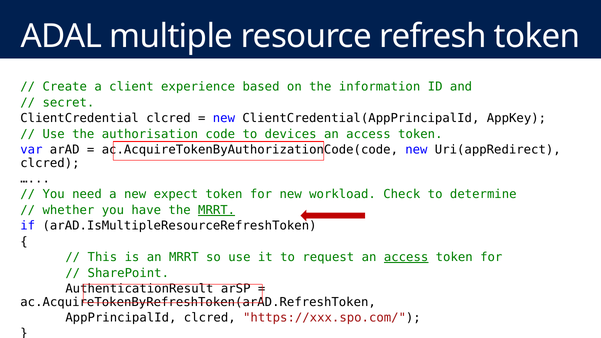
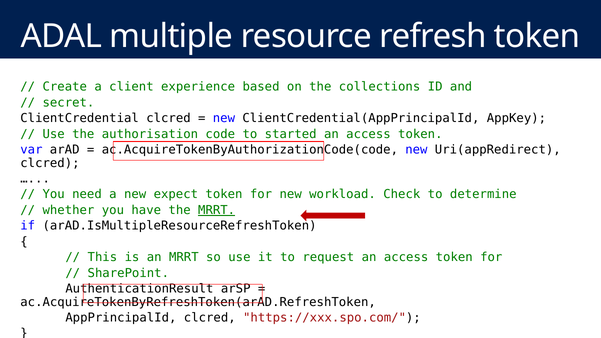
information: information -> collections
devices: devices -> started
access at (406, 257) underline: present -> none
